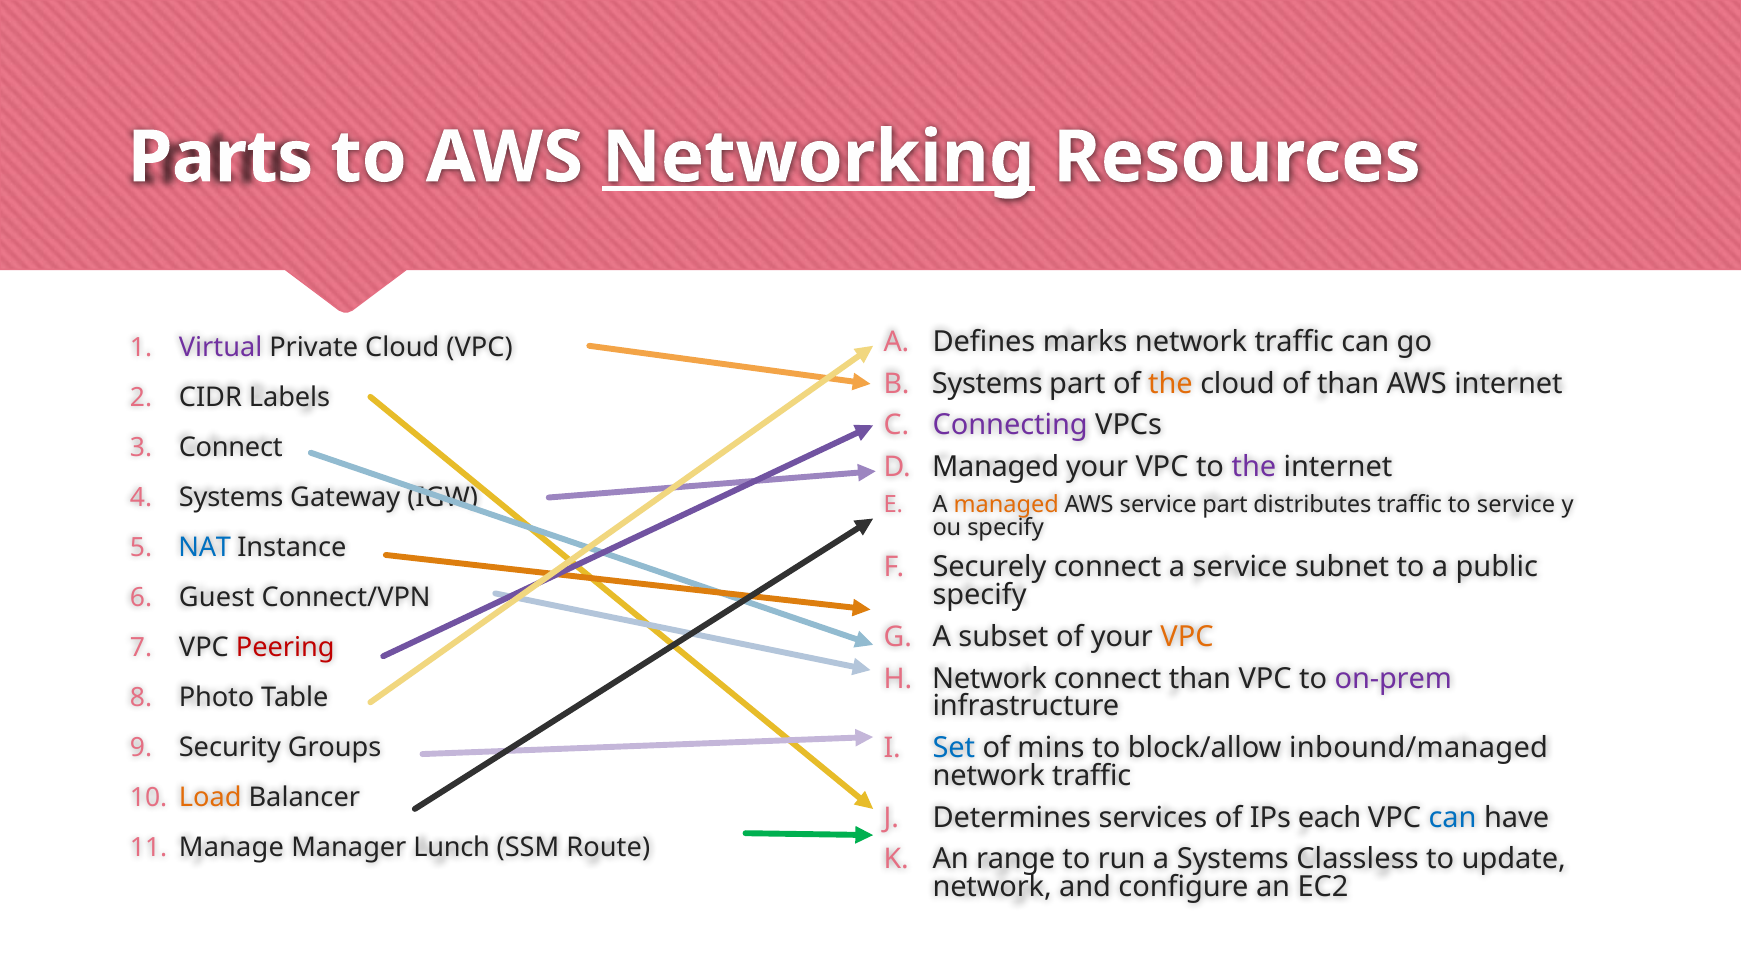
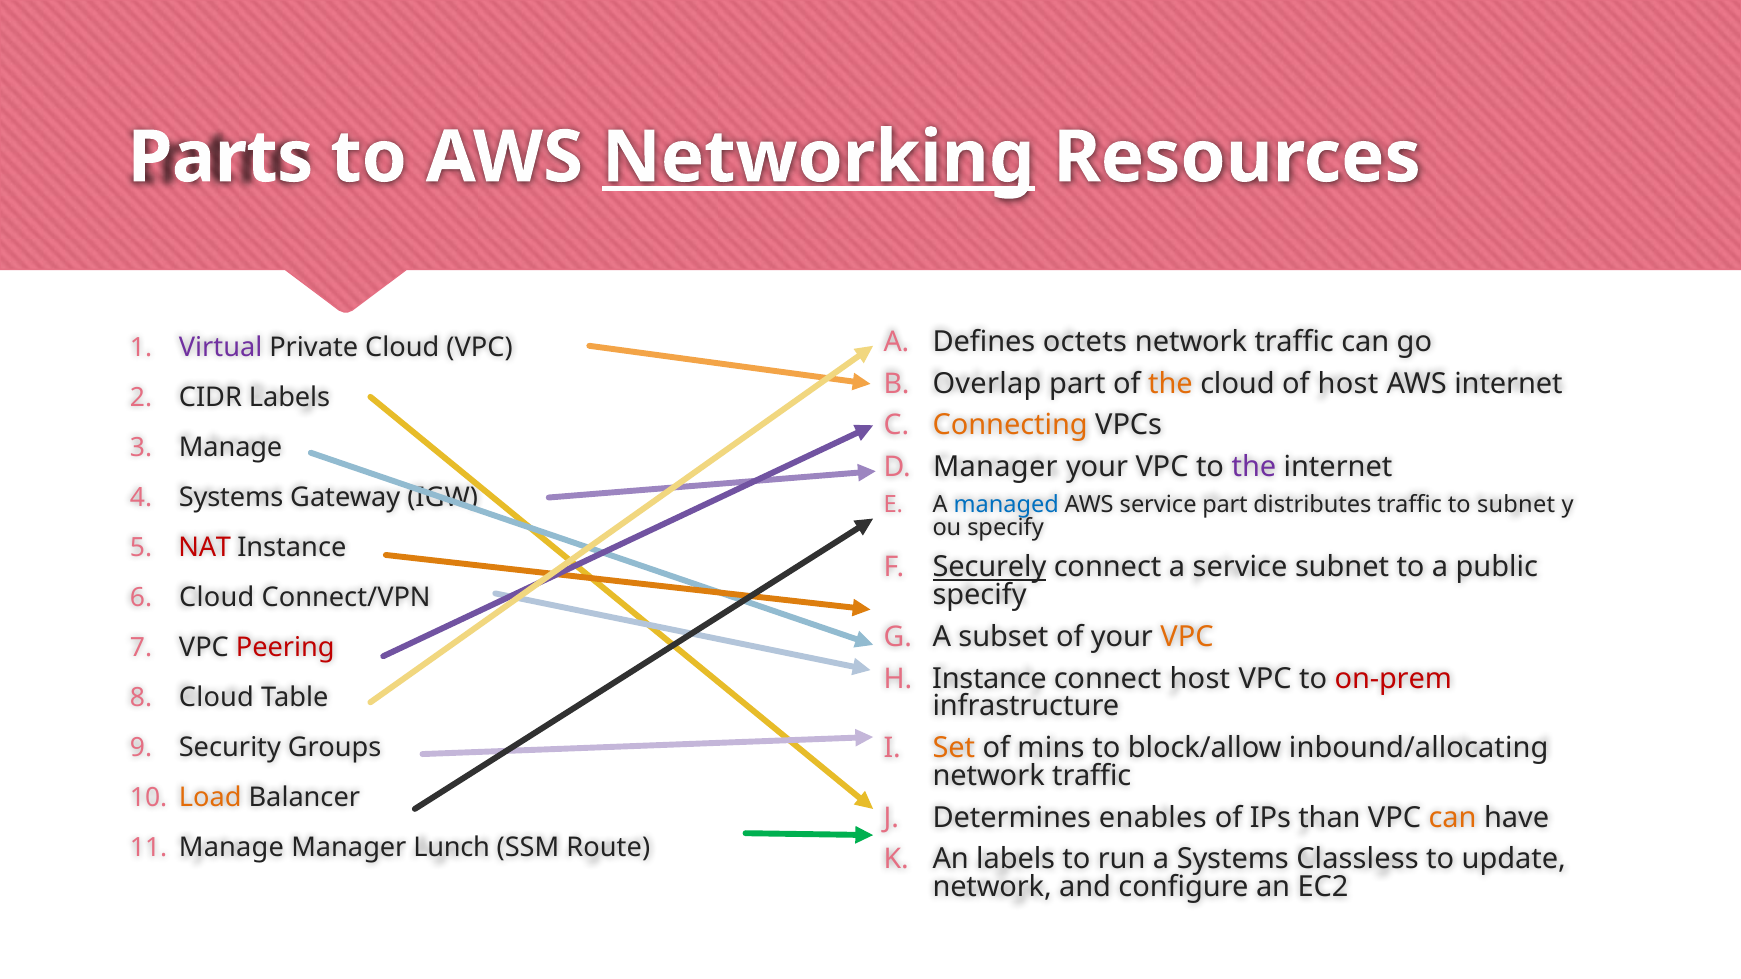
marks: marks -> octets
Systems at (987, 384): Systems -> Overlap
of than: than -> host
Connecting colour: purple -> orange
Connect at (231, 448): Connect -> Manage
Managed at (996, 467): Managed -> Manager
managed at (1006, 505) colour: orange -> blue
to service: service -> subnet
NAT colour: blue -> red
Securely underline: none -> present
Guest at (217, 598): Guest -> Cloud
Network at (990, 679): Network -> Instance
connect than: than -> host
on-prem colour: purple -> red
Photo at (217, 698): Photo -> Cloud
Set colour: blue -> orange
inbound/managed: inbound/managed -> inbound/allocating
services: services -> enables
each: each -> than
can at (1453, 818) colour: blue -> orange
An range: range -> labels
